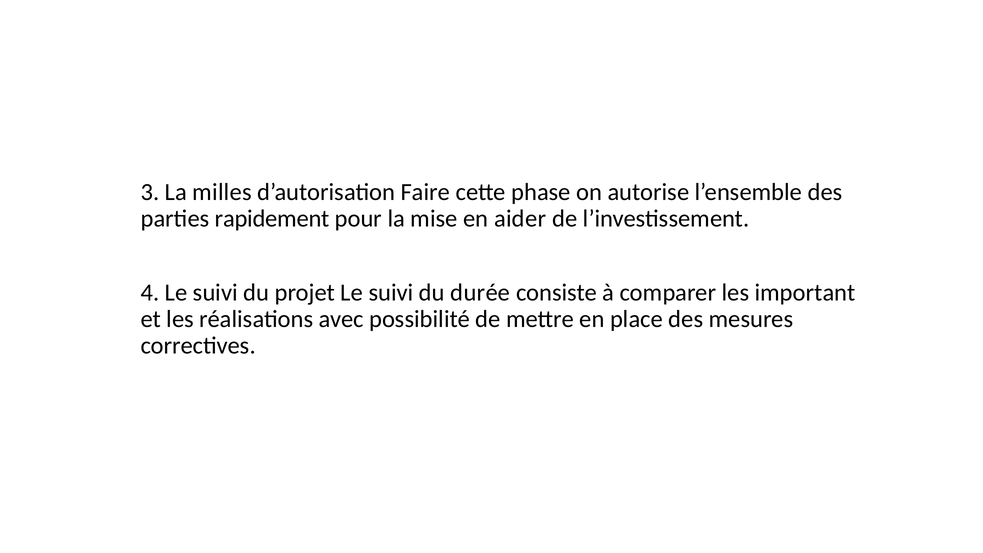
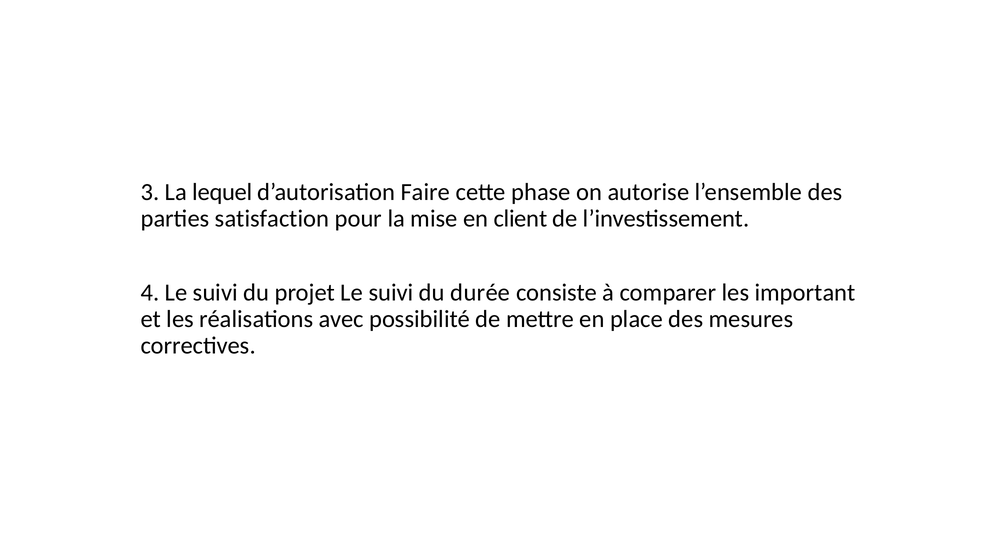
milles: milles -> lequel
rapidement: rapidement -> satisfaction
aider: aider -> client
